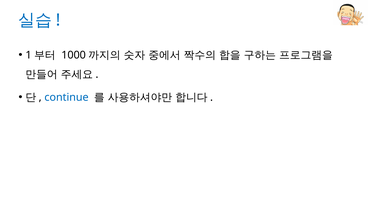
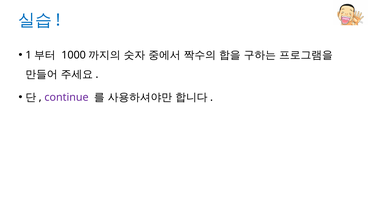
continue colour: blue -> purple
